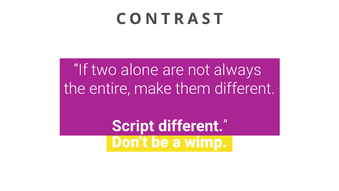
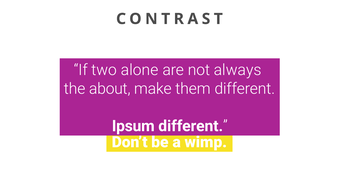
entire: entire -> about
Script: Script -> Ipsum
